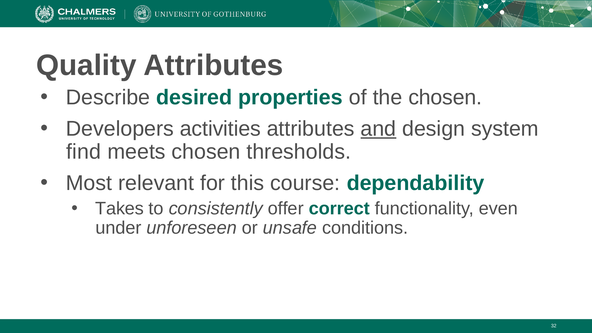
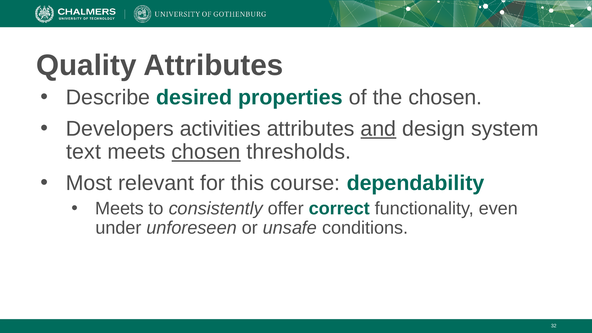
find: find -> text
chosen at (206, 152) underline: none -> present
Takes at (120, 208): Takes -> Meets
